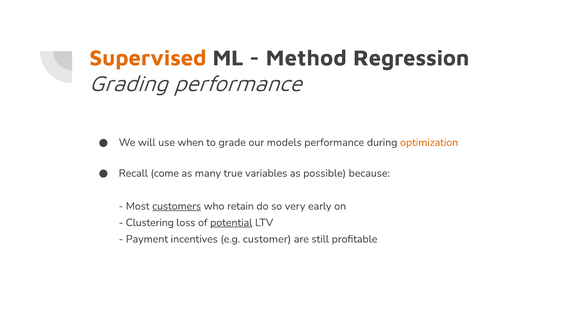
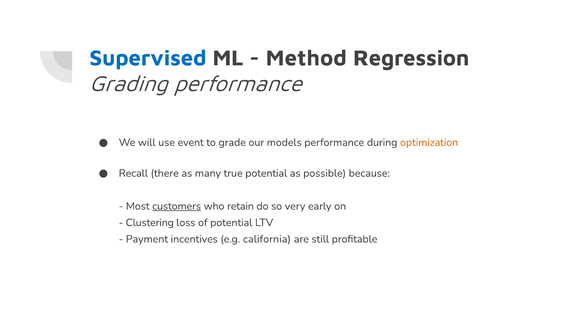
Supervised colour: orange -> blue
when: when -> event
come: come -> there
true variables: variables -> potential
potential at (231, 223) underline: present -> none
customer: customer -> california
